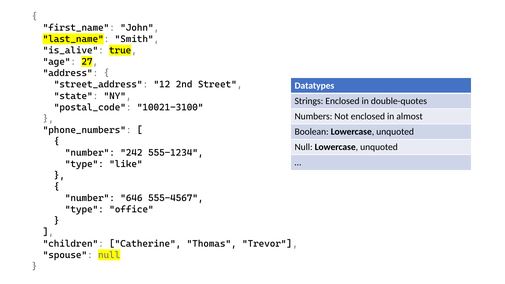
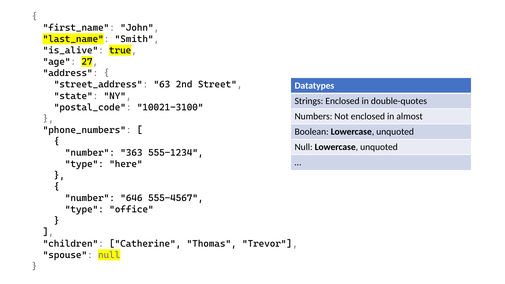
12: 12 -> 63
242: 242 -> 363
like: like -> here
